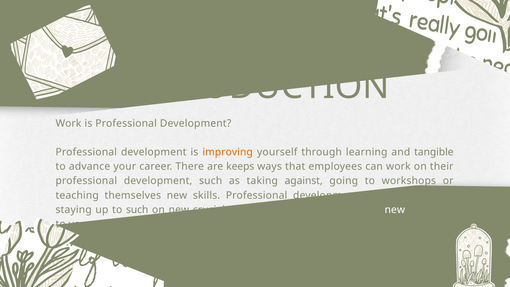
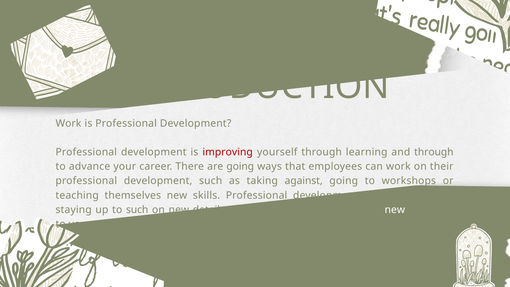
improving colour: orange -> red
and tangible: tangible -> through
are keeps: keeps -> going
crucial: crucial -> details
